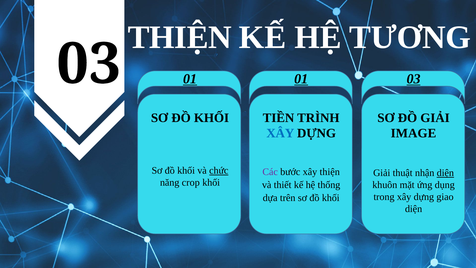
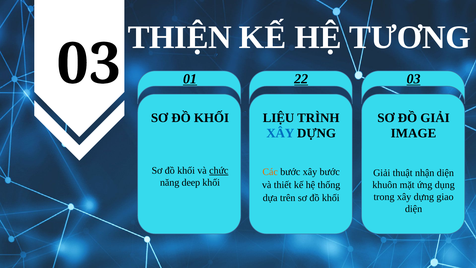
01 01: 01 -> 22
TIỀN: TIỀN -> LIỆU
Các colour: purple -> orange
xây thiện: thiện -> bước
diện at (445, 173) underline: present -> none
crop: crop -> deep
